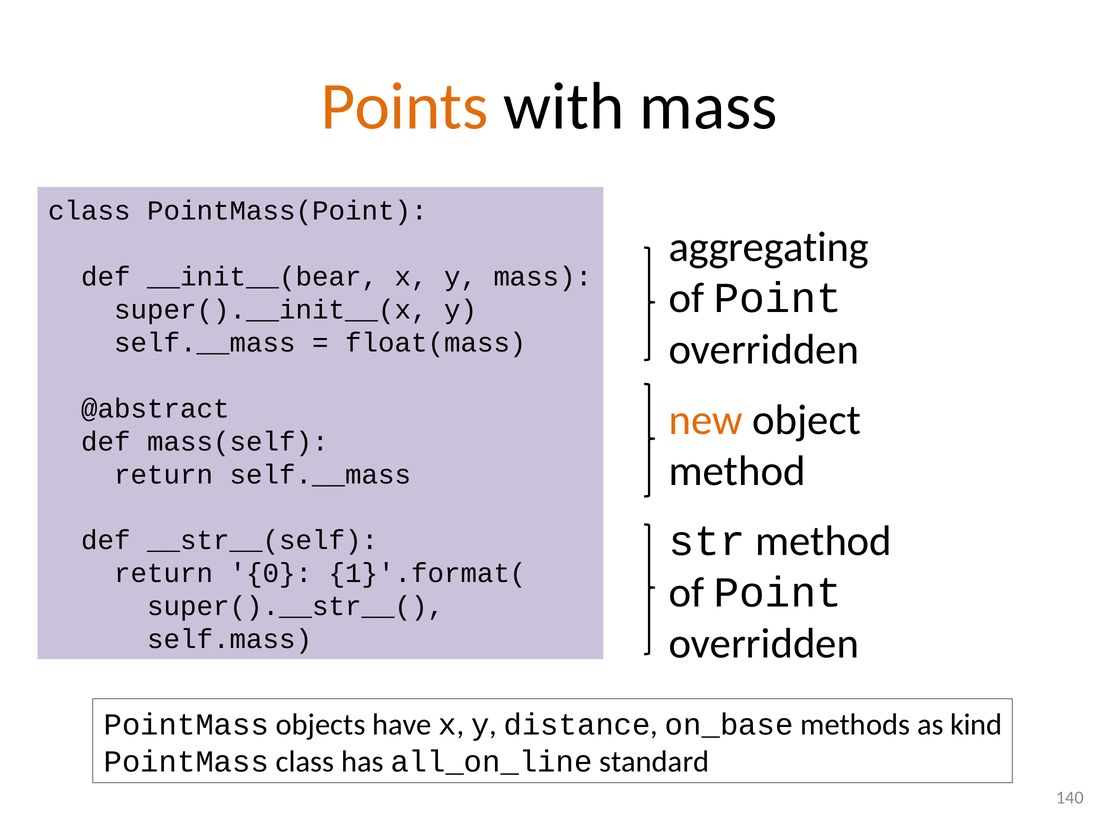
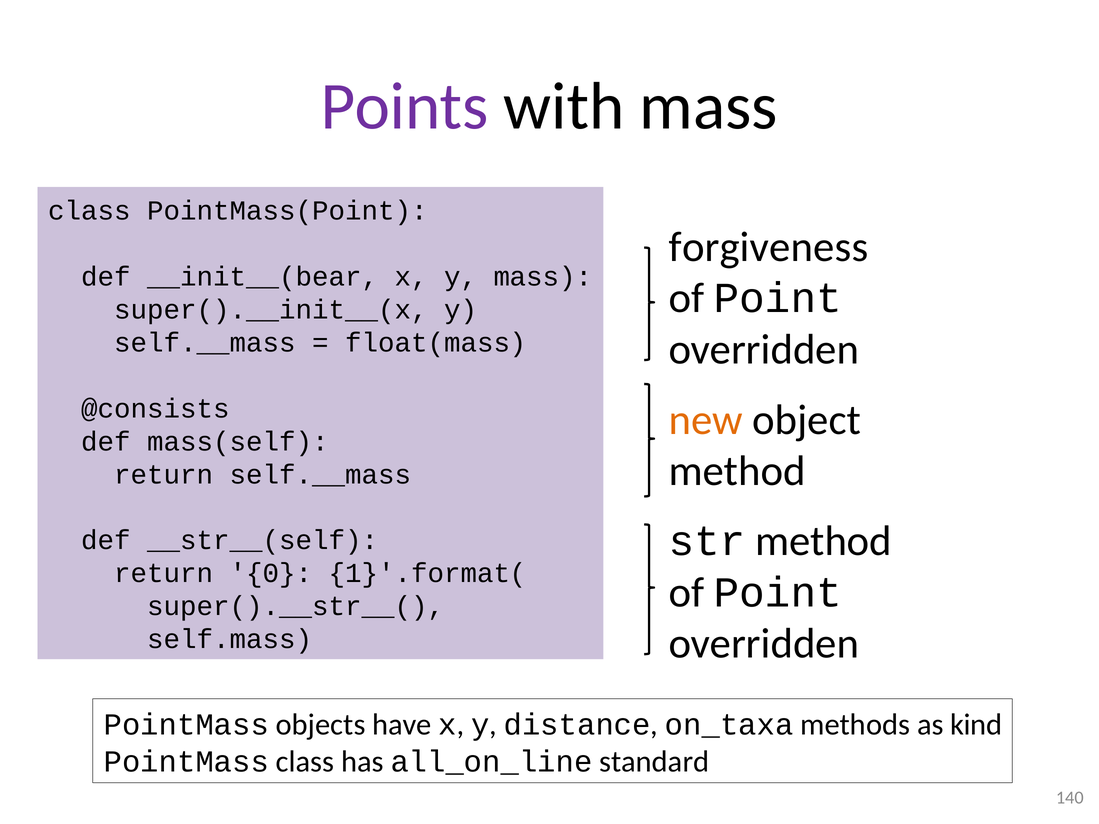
Points colour: orange -> purple
aggregating: aggregating -> forgiveness
@abstract: @abstract -> @consists
on_base: on_base -> on_taxa
